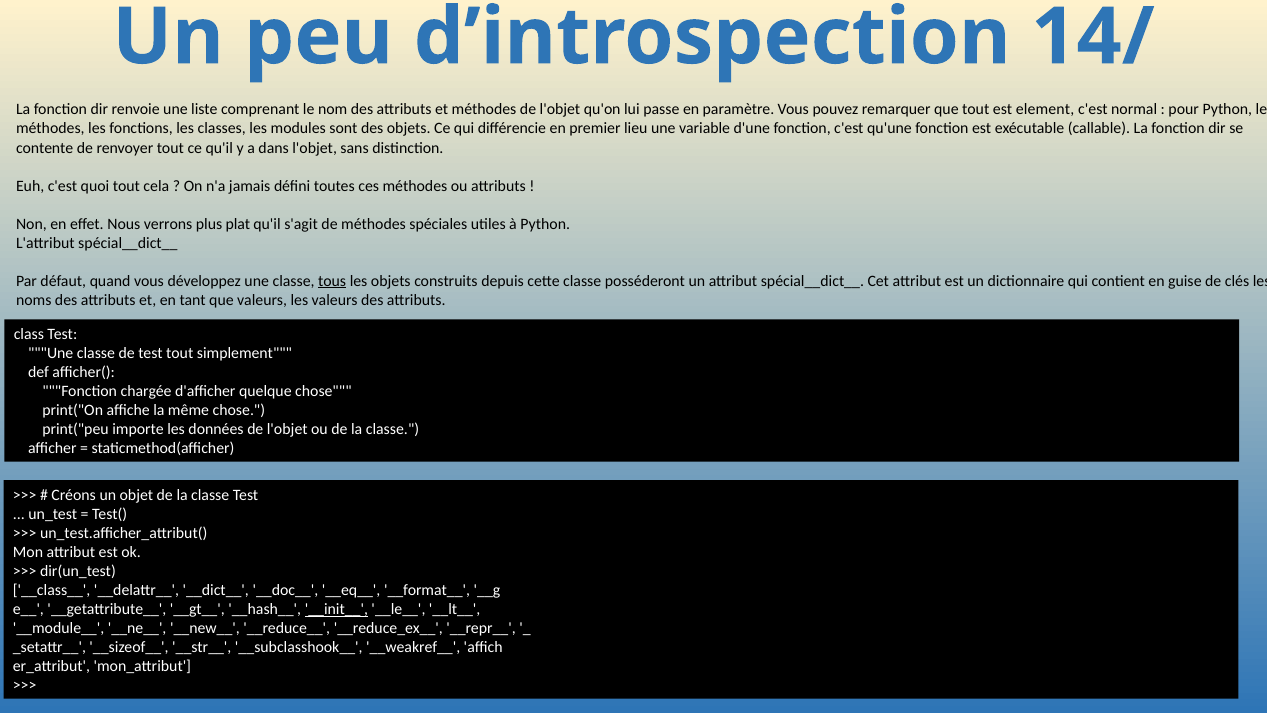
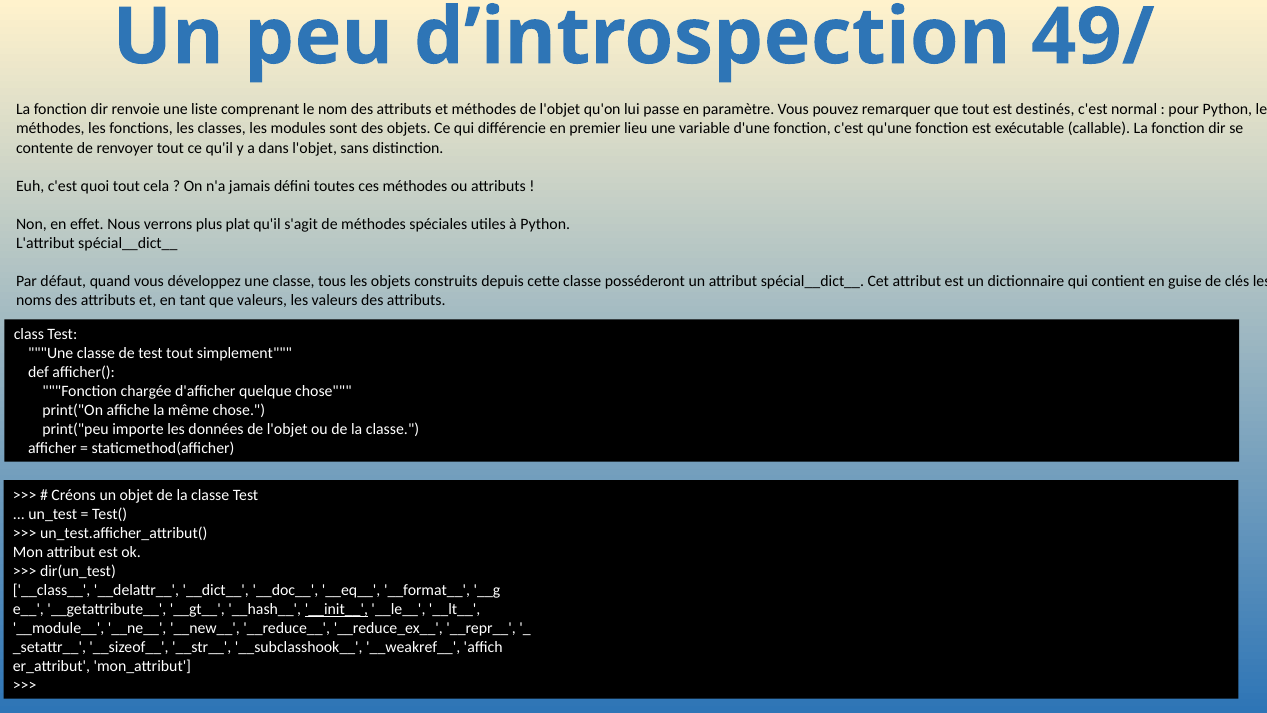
14/: 14/ -> 49/
element: element -> destinés
tous underline: present -> none
